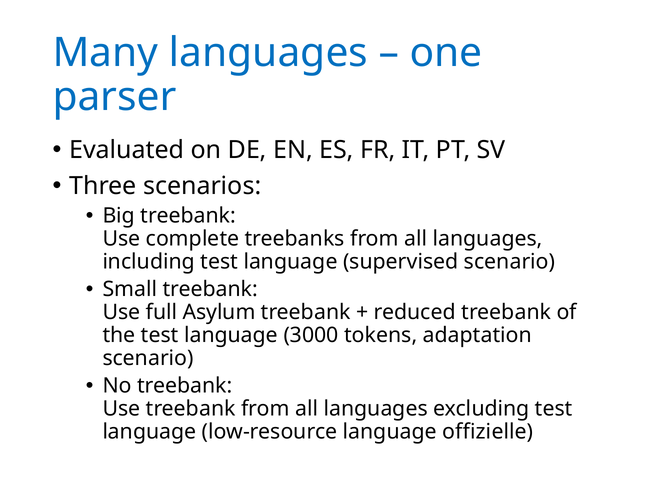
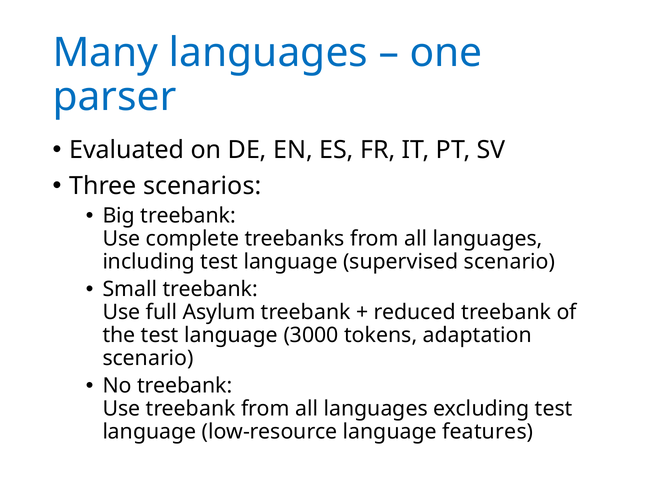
offizielle: offizielle -> features
